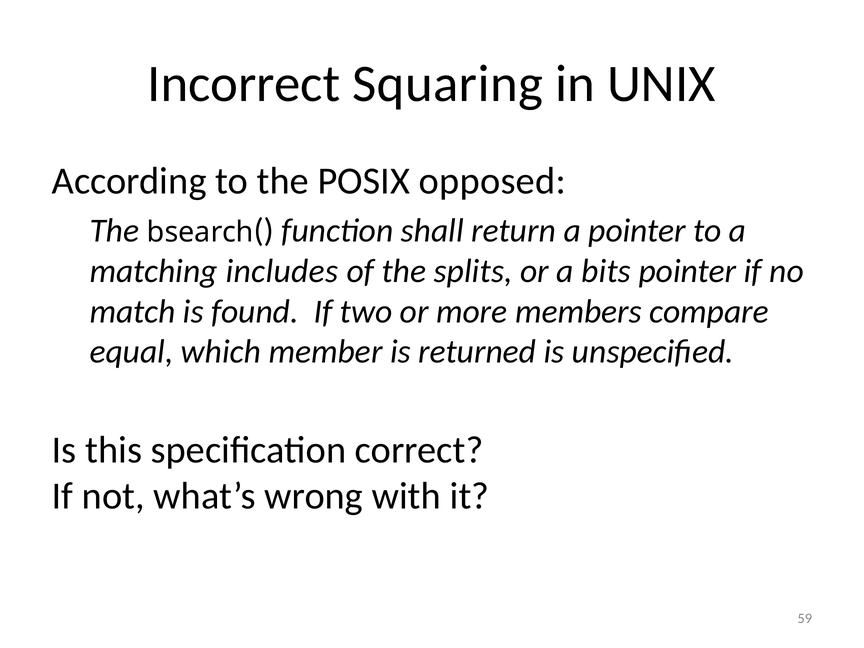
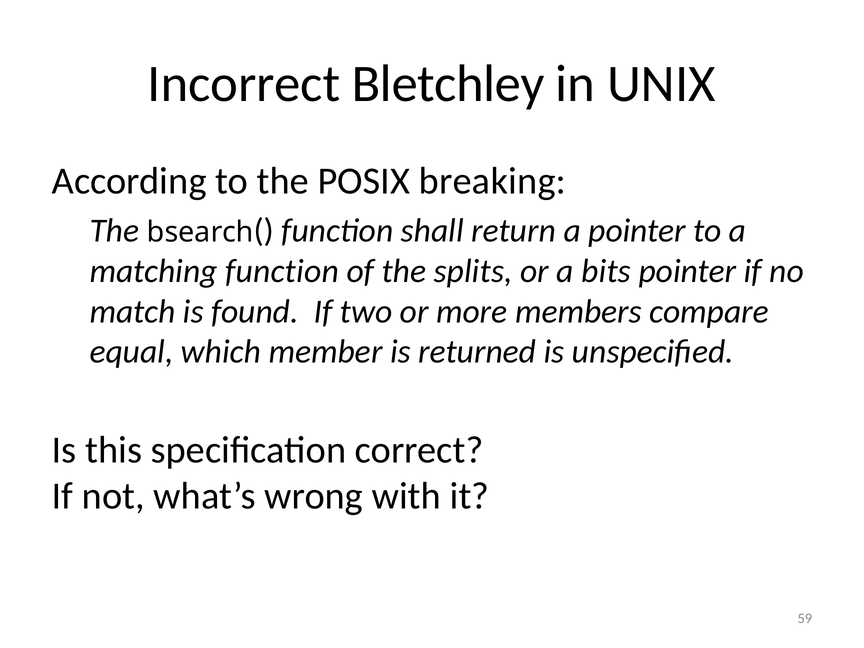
Squaring: Squaring -> Bletchley
opposed: opposed -> breaking
matching includes: includes -> function
